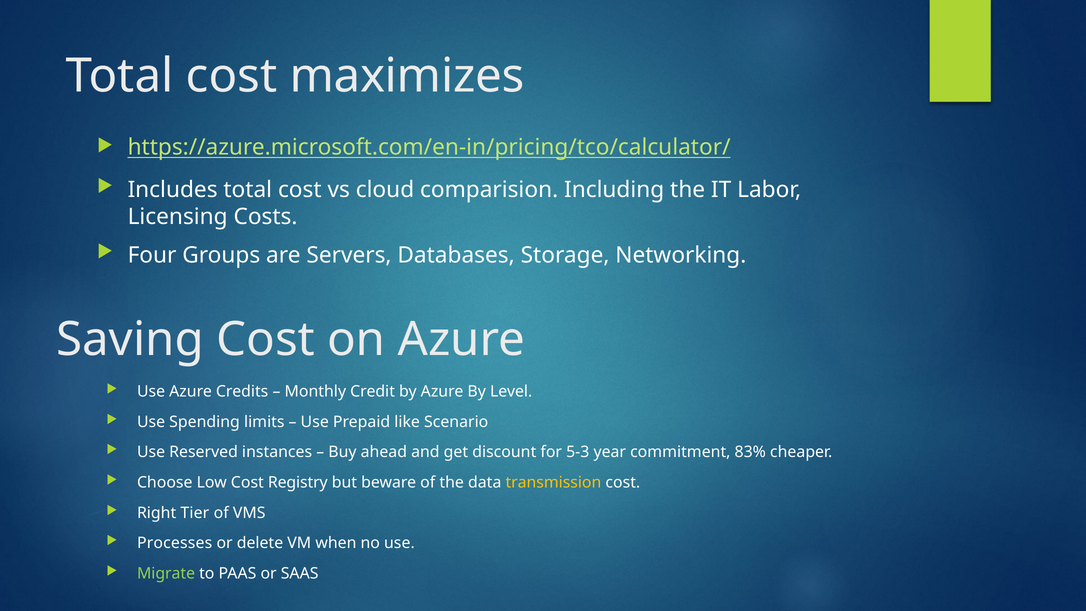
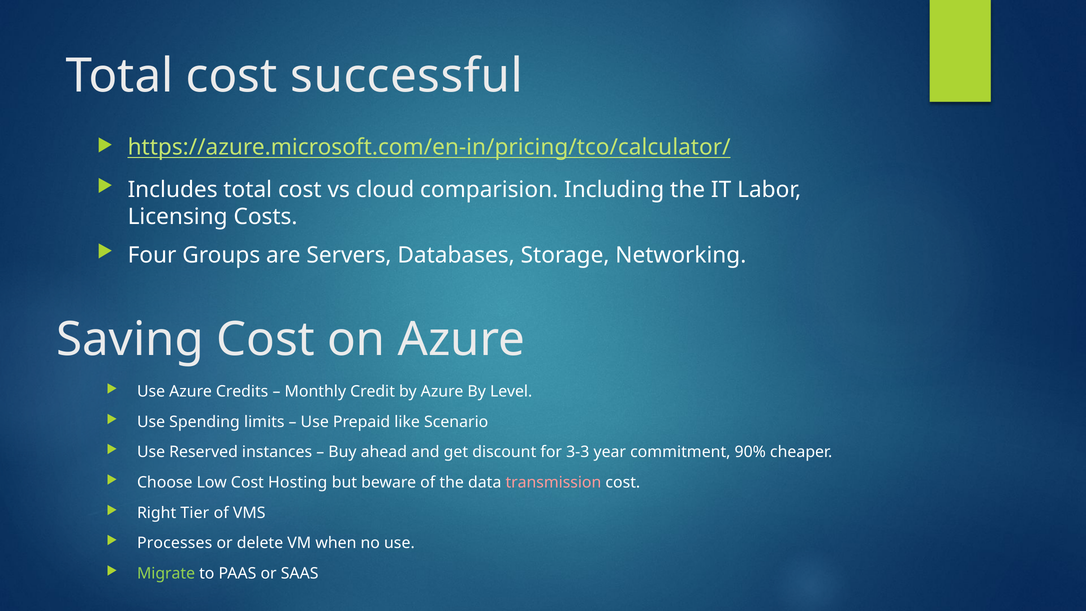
maximizes: maximizes -> successful
5-3: 5-3 -> 3-3
83%: 83% -> 90%
Registry: Registry -> Hosting
transmission colour: yellow -> pink
